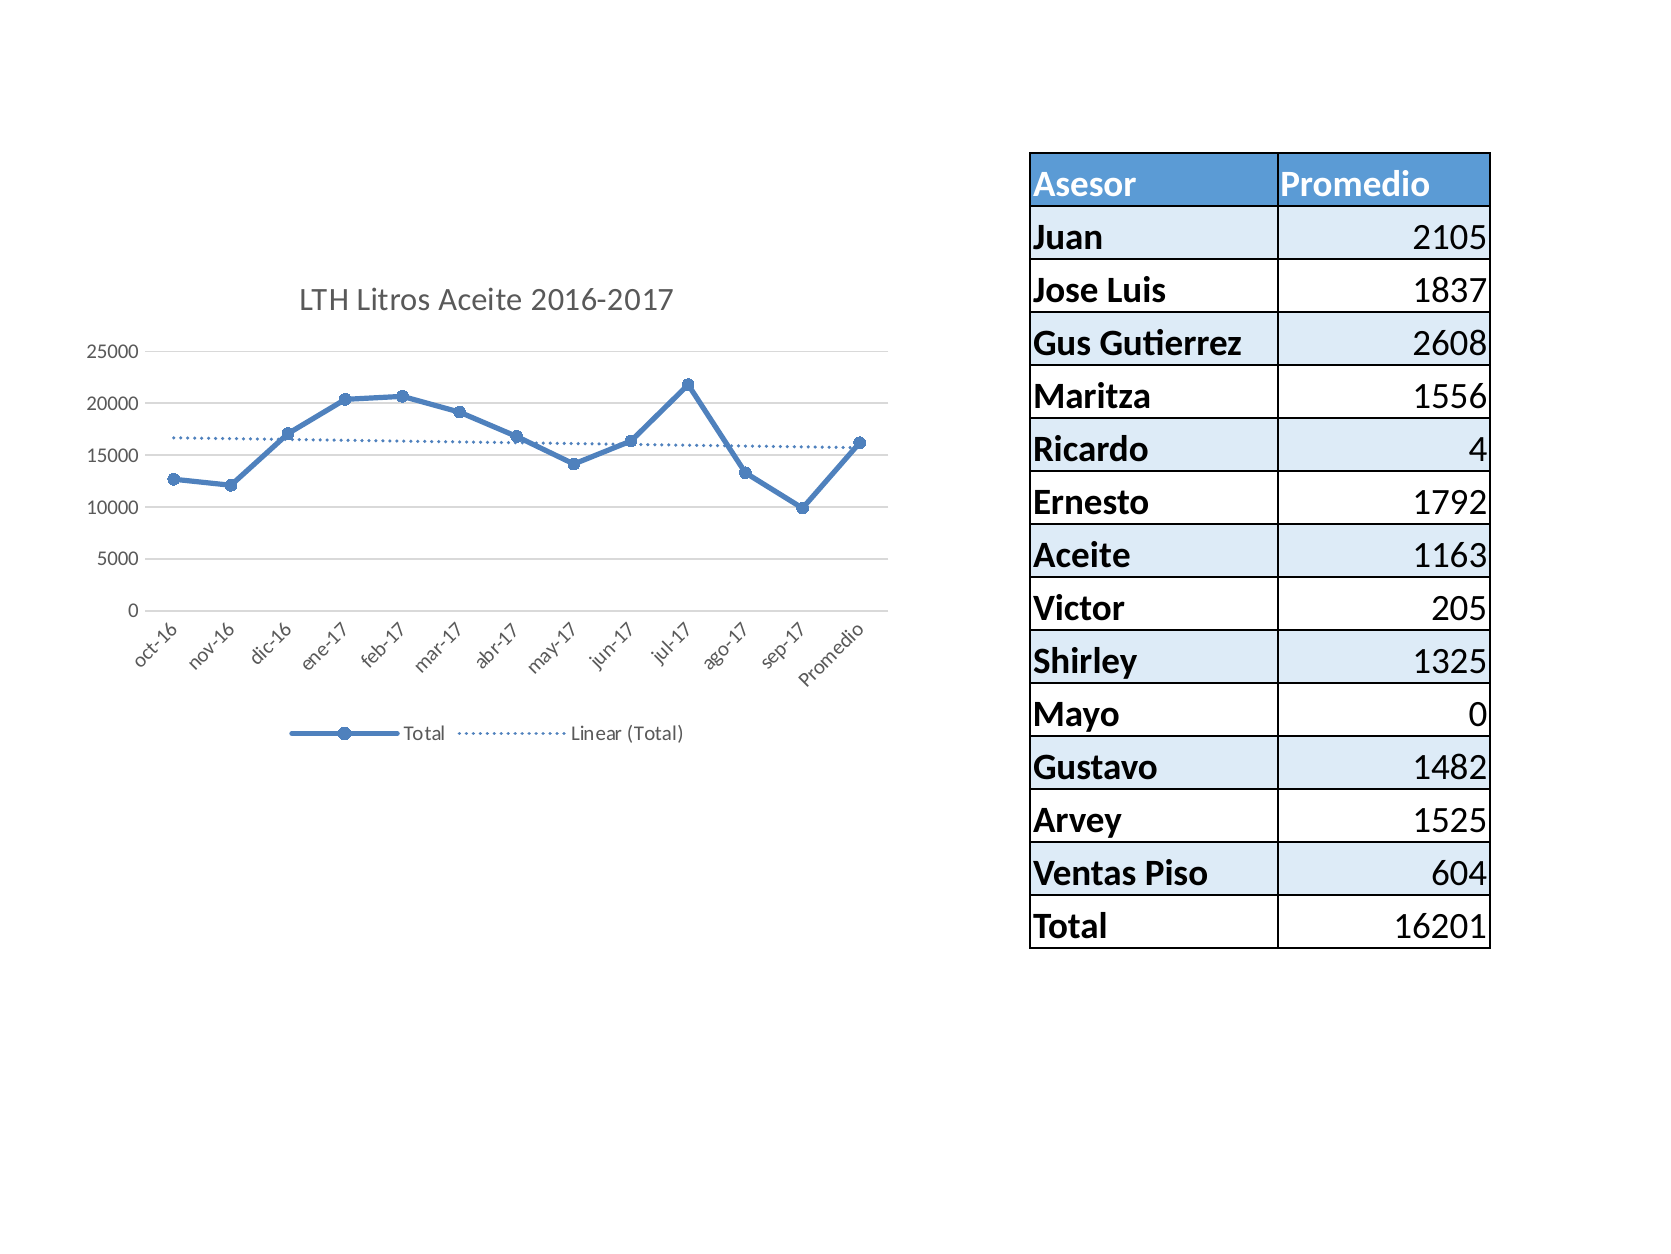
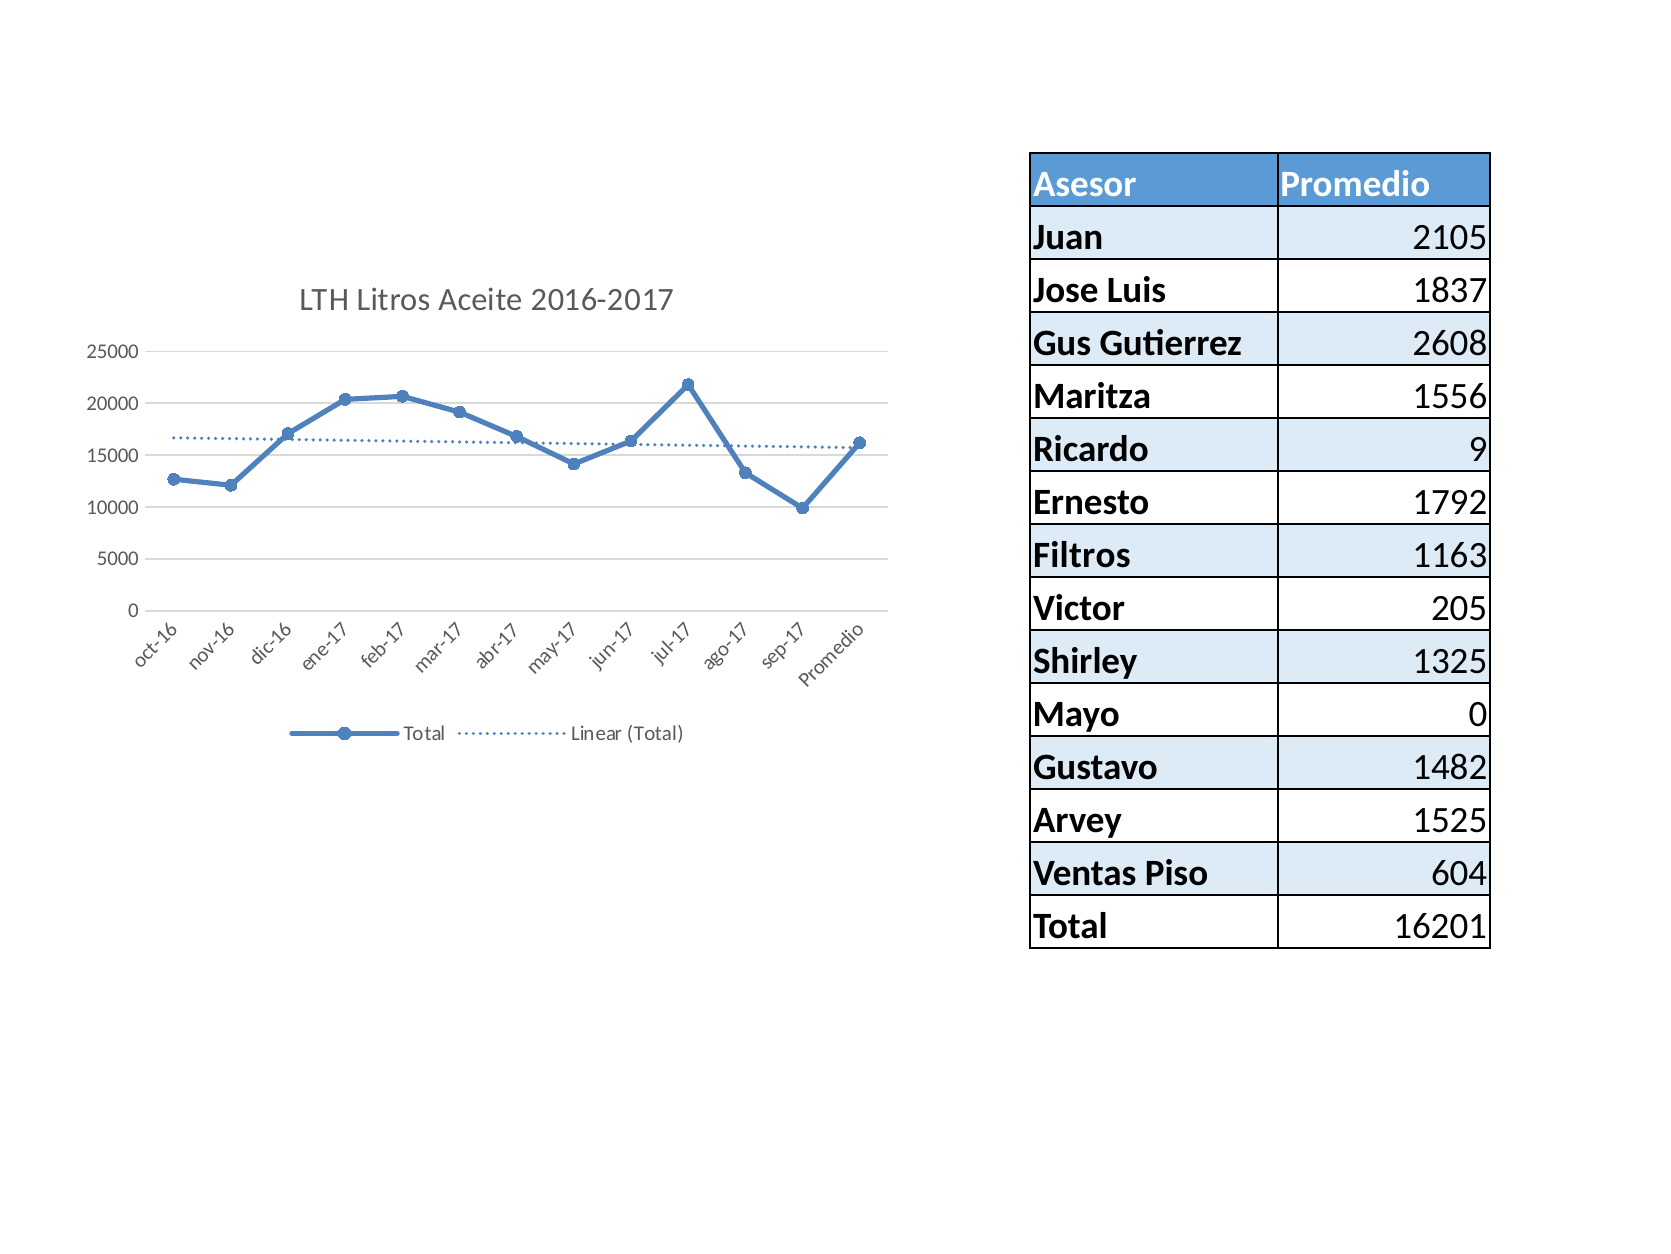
4: 4 -> 9
Aceite at (1082, 555): Aceite -> Filtros
